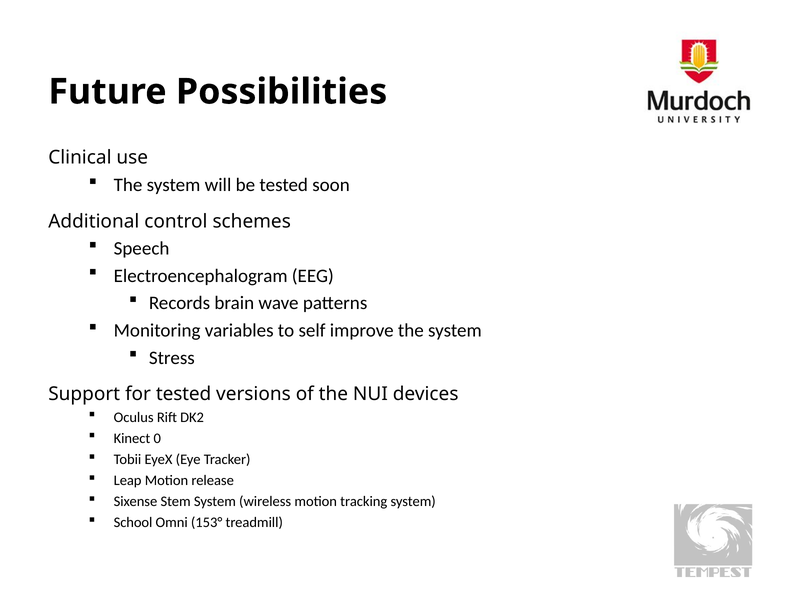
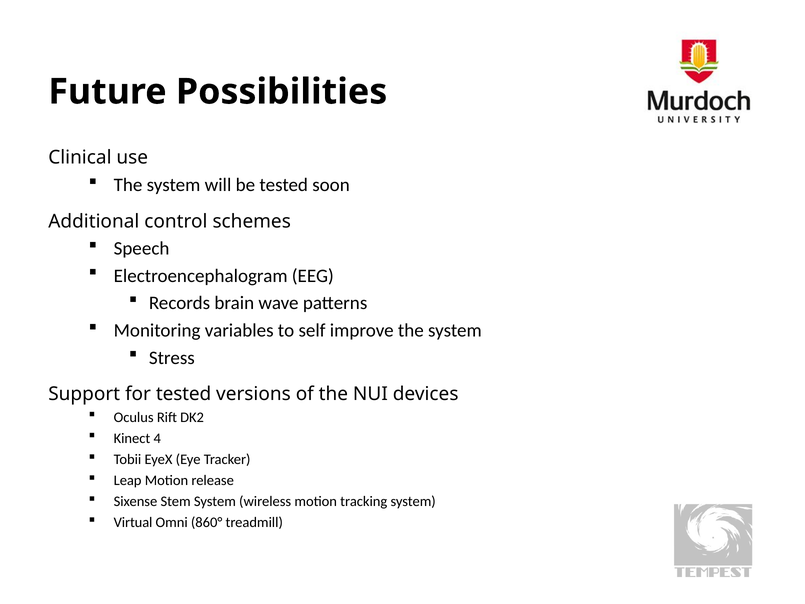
0: 0 -> 4
School: School -> Virtual
153°: 153° -> 860°
